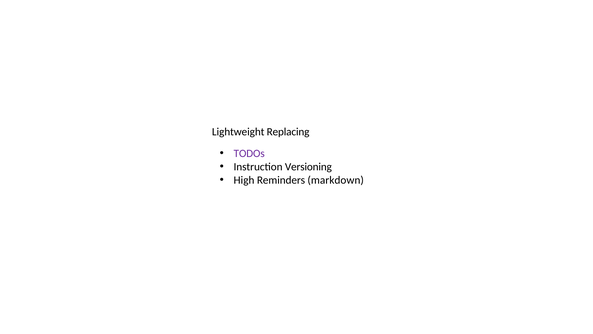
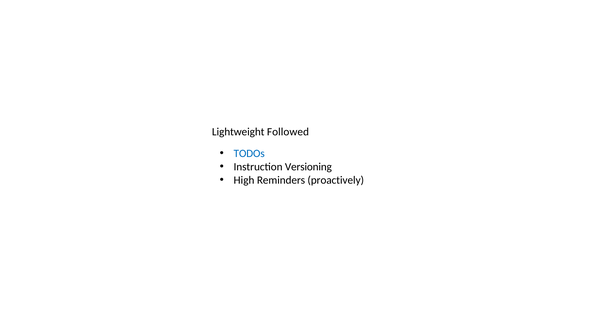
Replacing: Replacing -> Followed
TODOs colour: purple -> blue
markdown: markdown -> proactively
